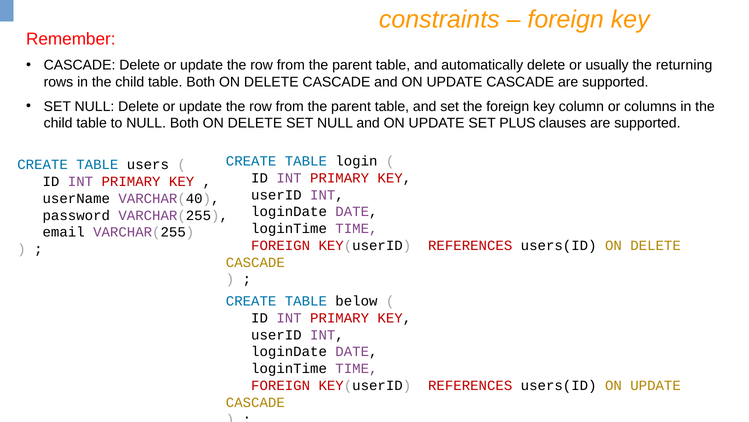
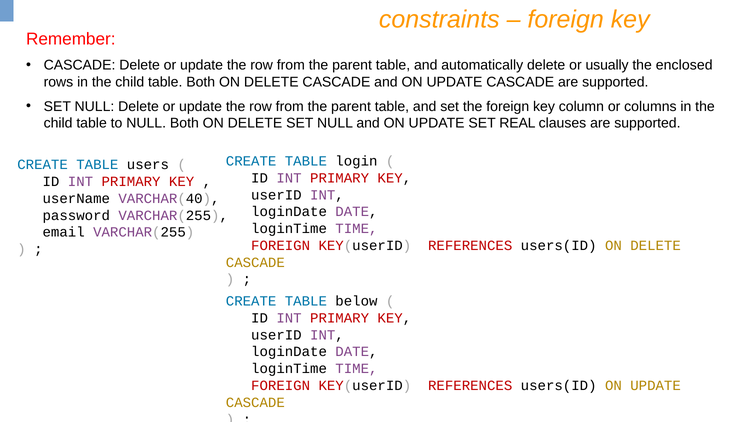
returning: returning -> enclosed
PLUS: PLUS -> REAL
